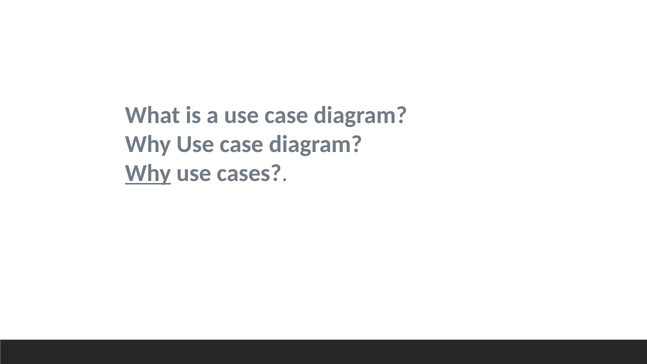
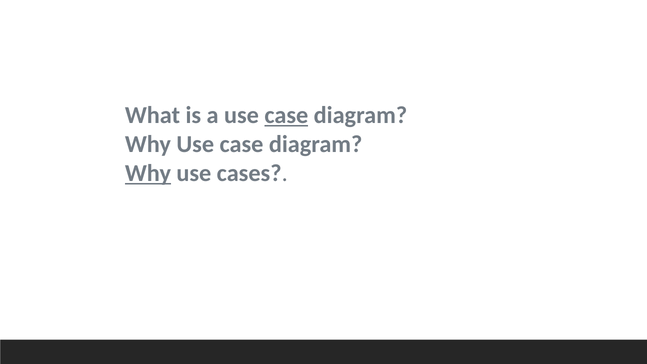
case at (286, 115) underline: none -> present
